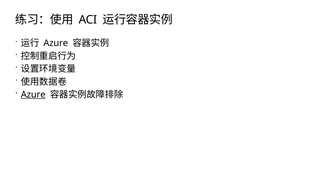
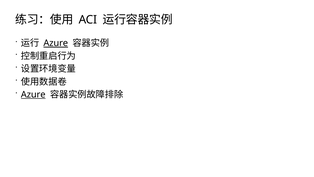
Azure at (56, 43) underline: none -> present
